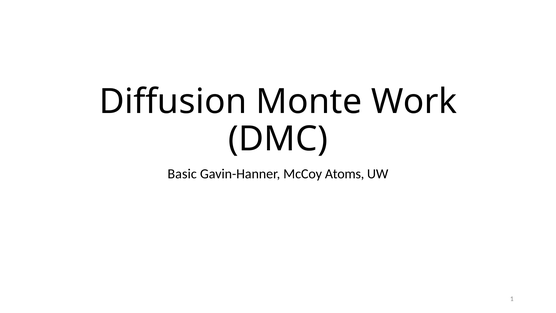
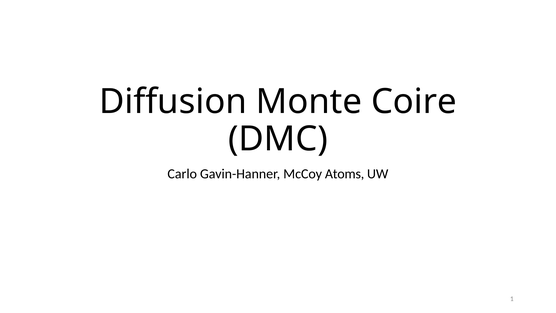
Work: Work -> Coire
Basic: Basic -> Carlo
